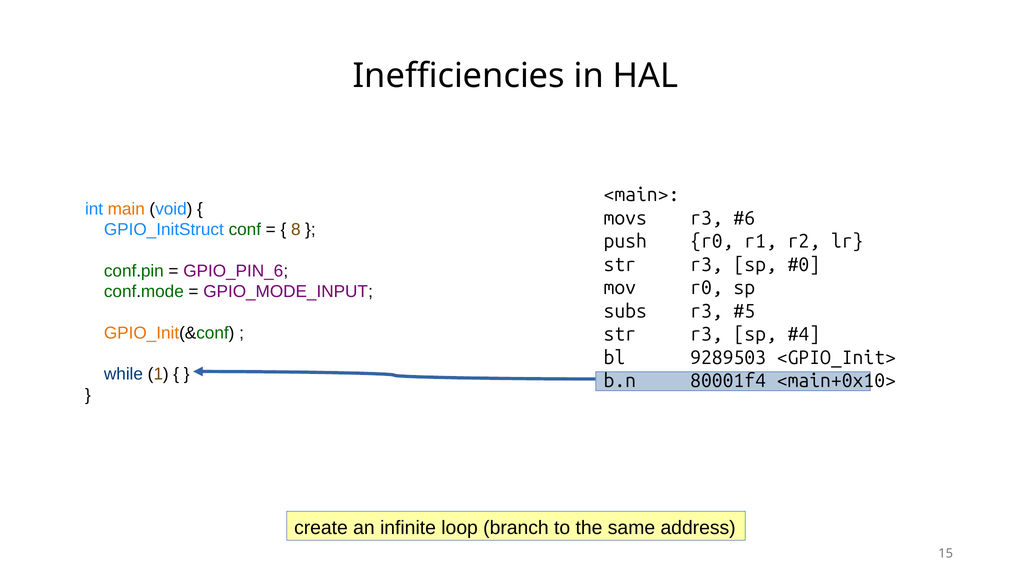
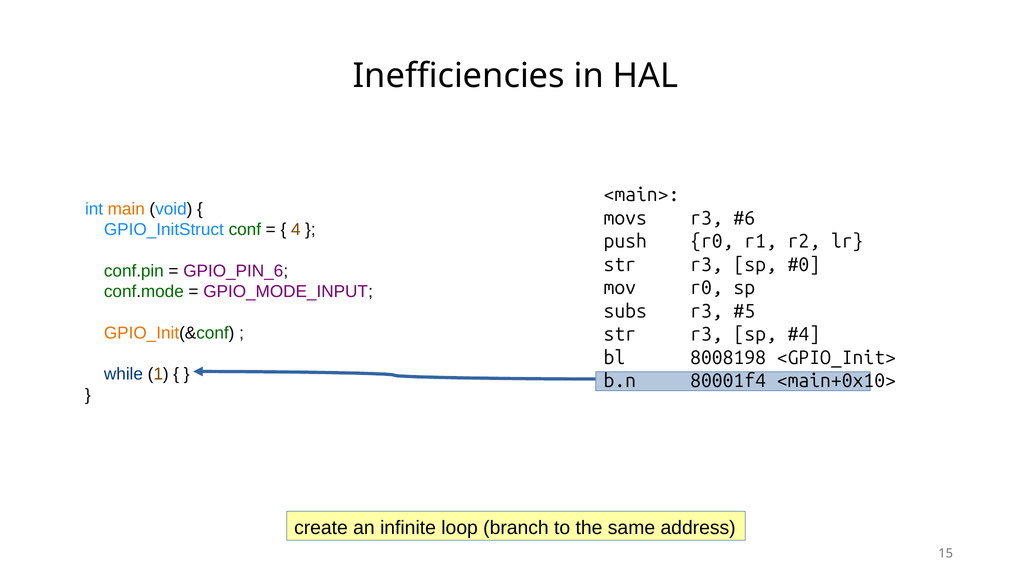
8: 8 -> 4
9289503: 9289503 -> 8008198
